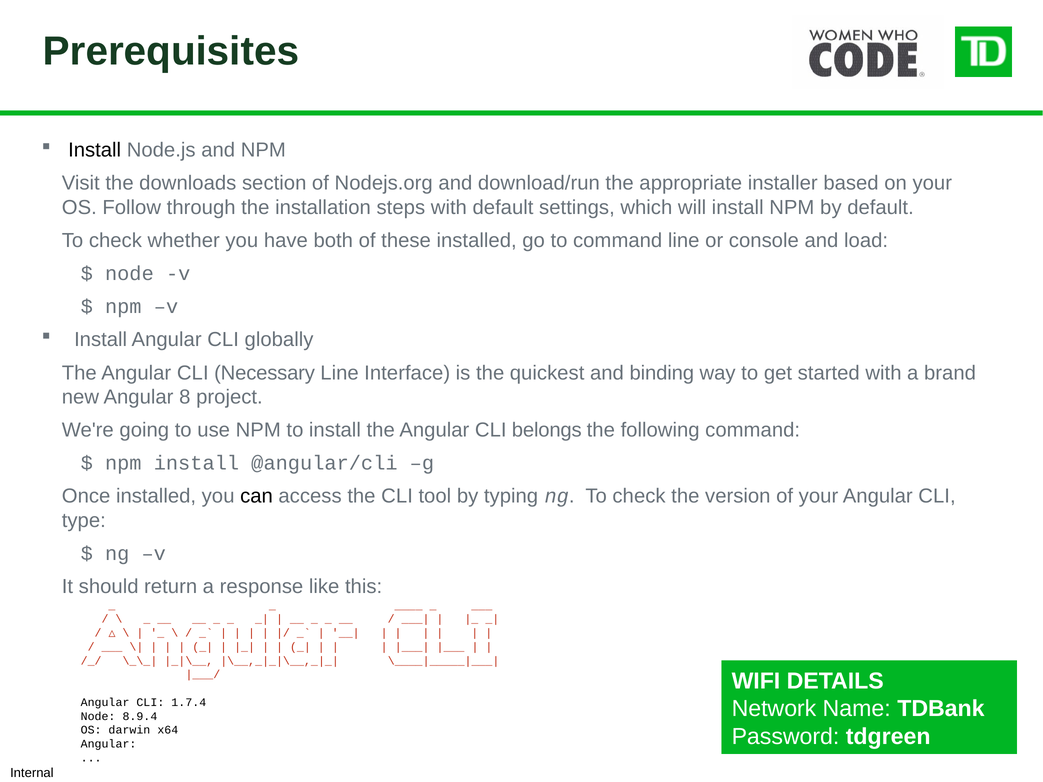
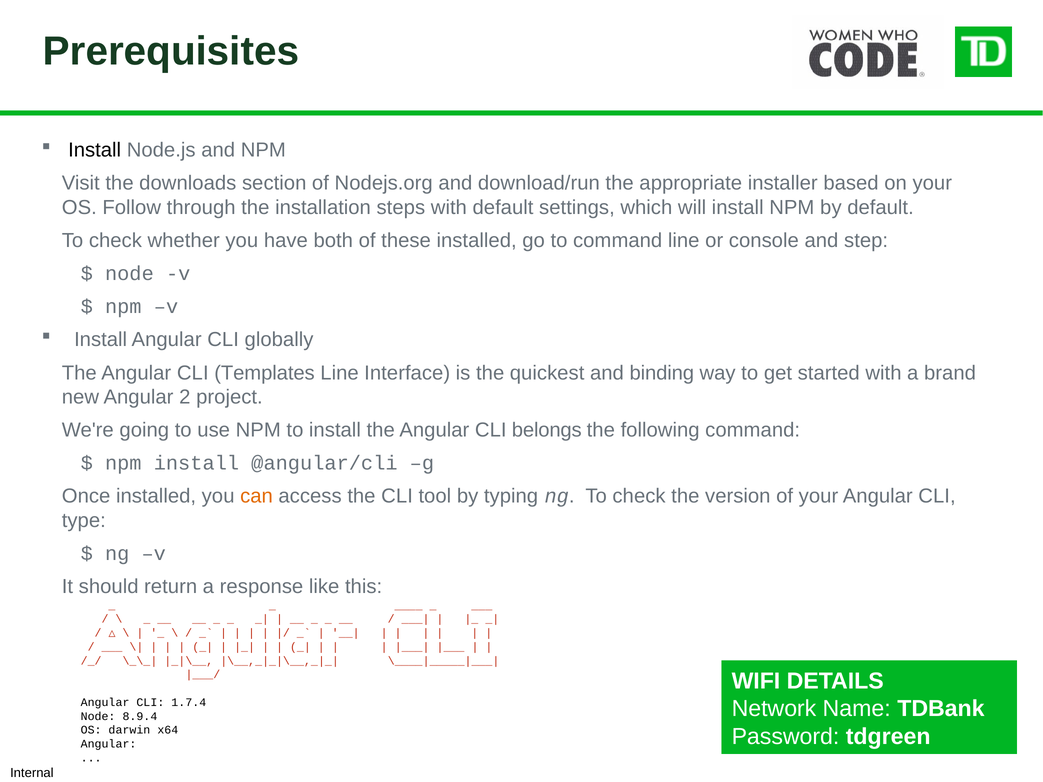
load: load -> step
Necessary: Necessary -> Templates
8: 8 -> 2
can colour: black -> orange
